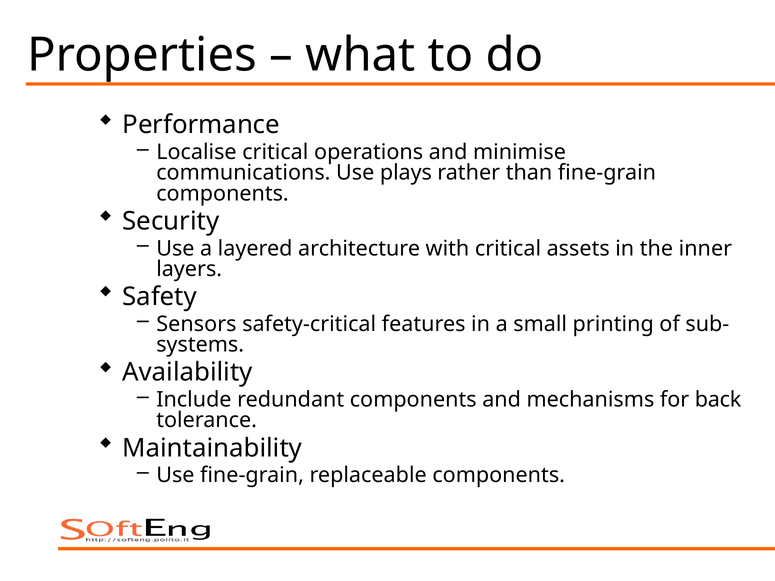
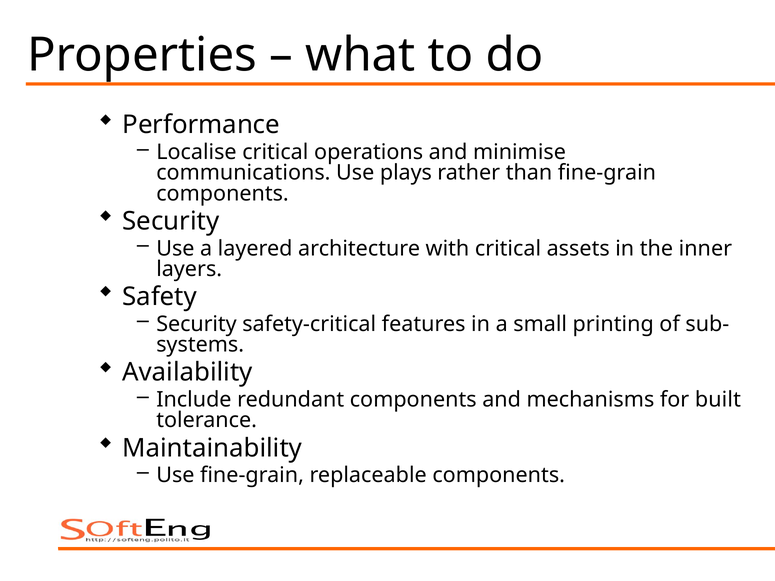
Sensors at (196, 324): Sensors -> Security
back: back -> built
